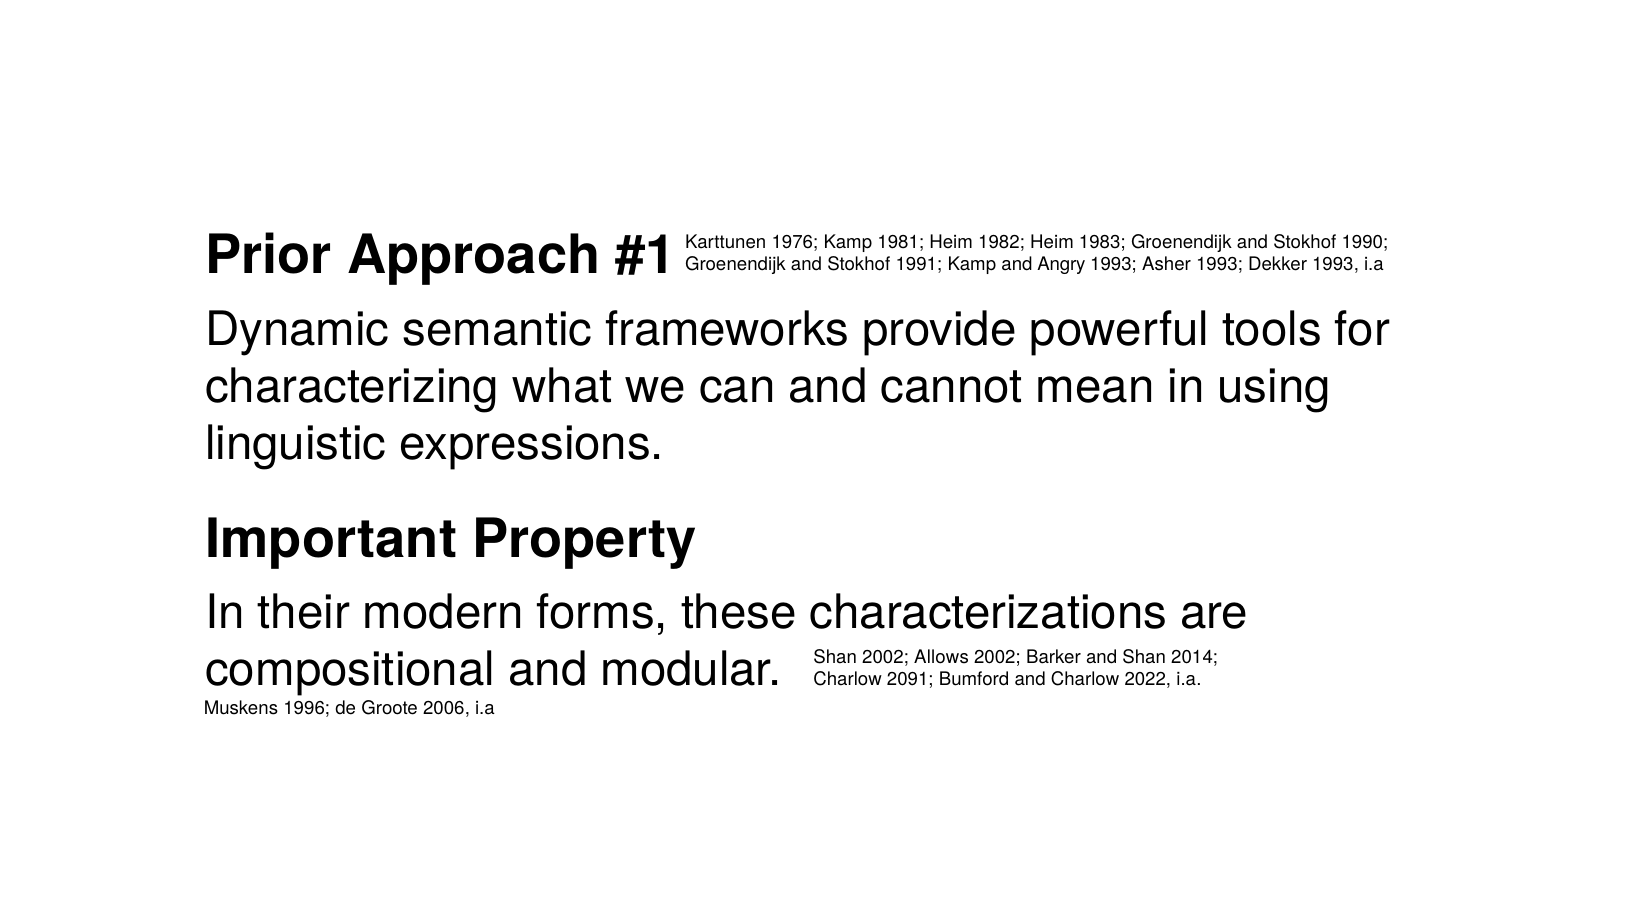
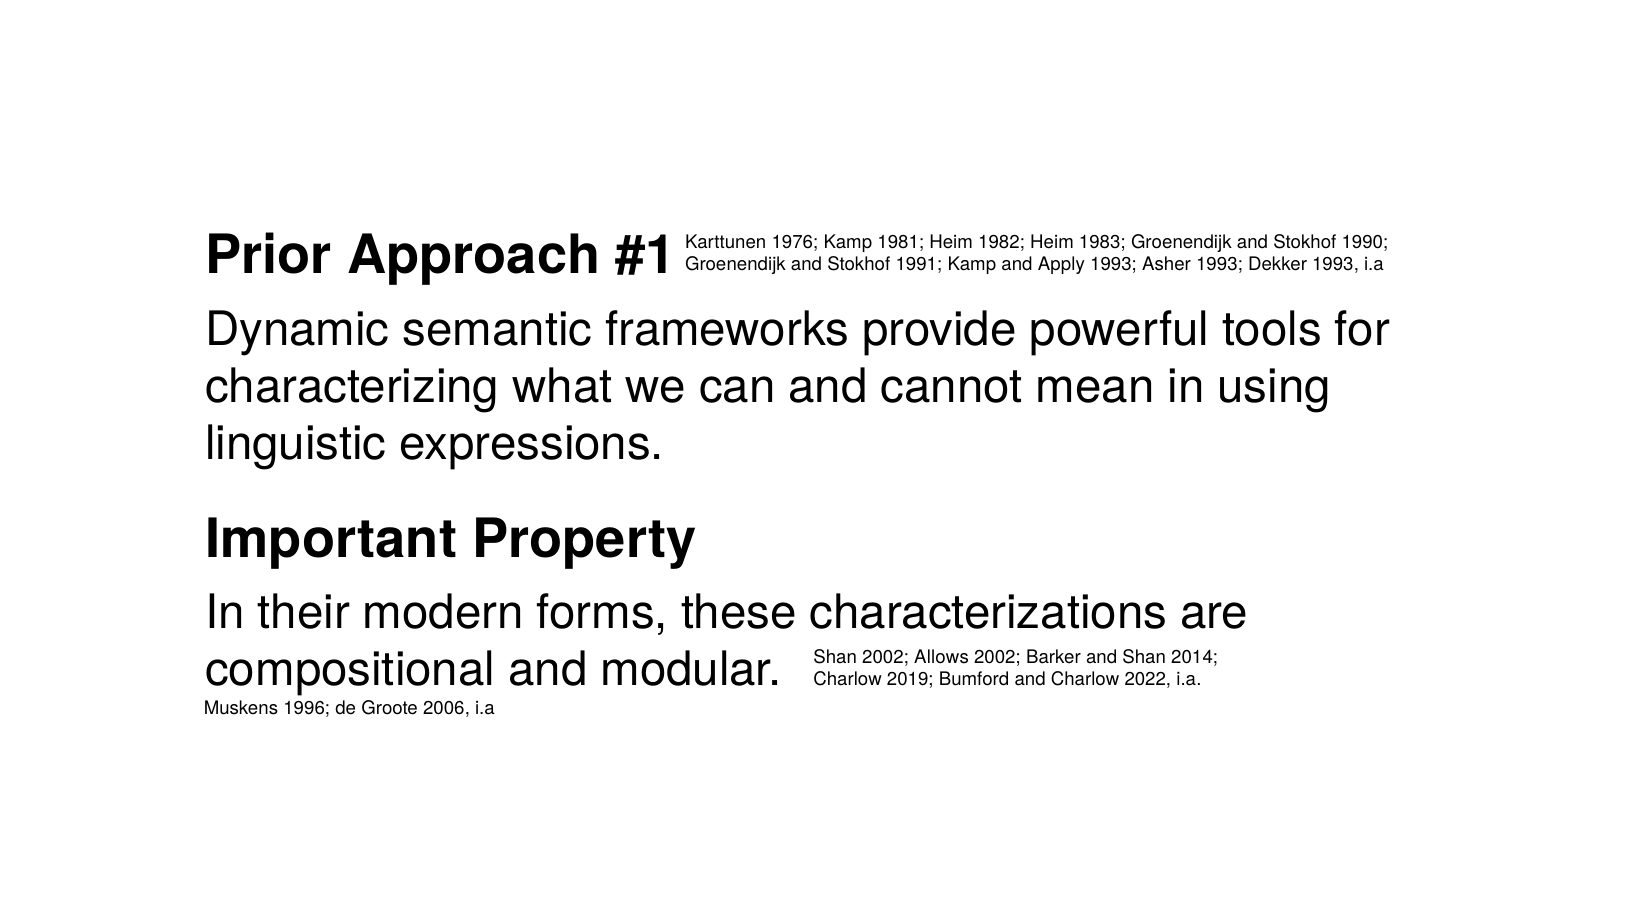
Angry: Angry -> Apply
2091: 2091 -> 2019
